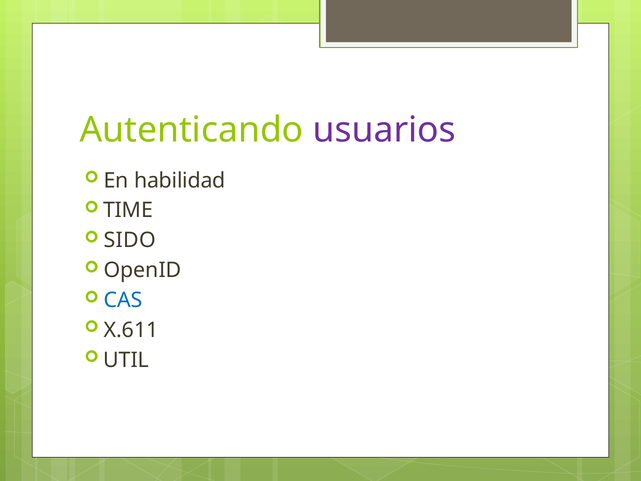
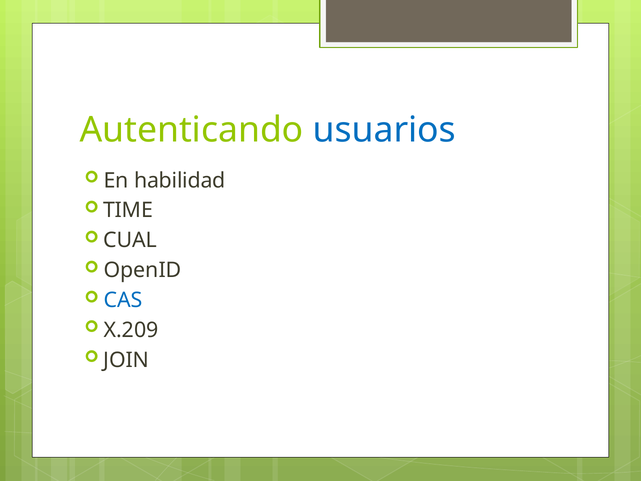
usuarios colour: purple -> blue
SIDO: SIDO -> CUAL
X.611: X.611 -> X.209
UTIL: UTIL -> JOIN
